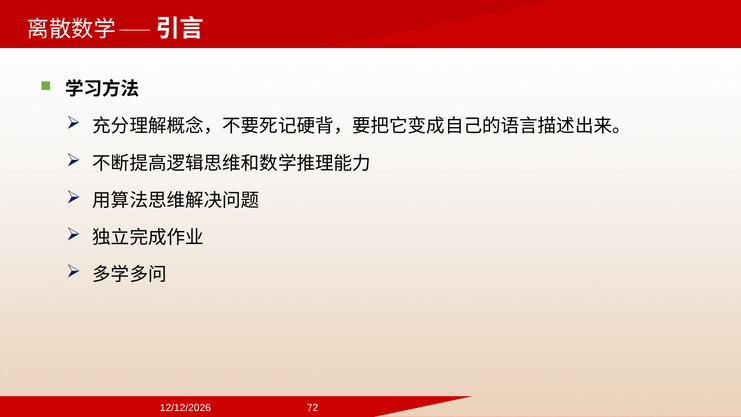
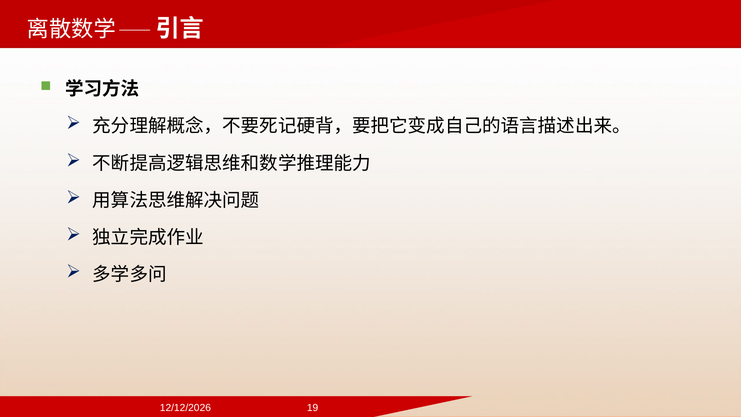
72: 72 -> 19
